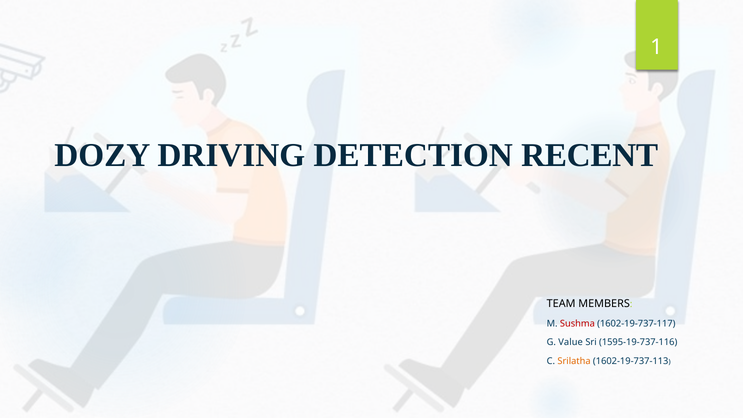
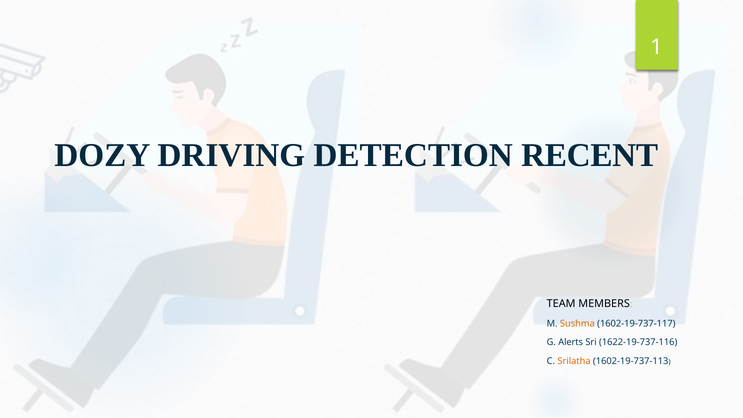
Sushma colour: red -> orange
Value: Value -> Alerts
1595-19-737-116: 1595-19-737-116 -> 1622-19-737-116
